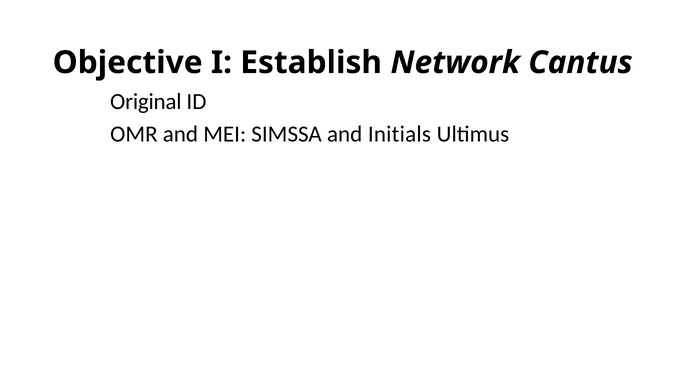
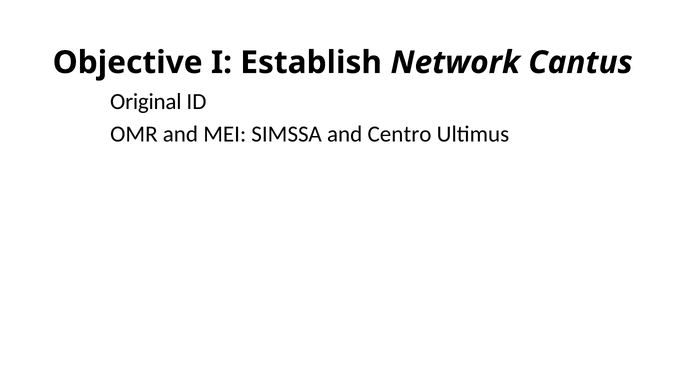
Initials: Initials -> Centro
